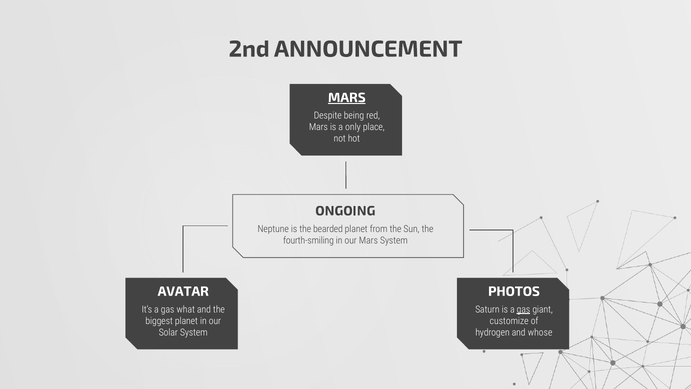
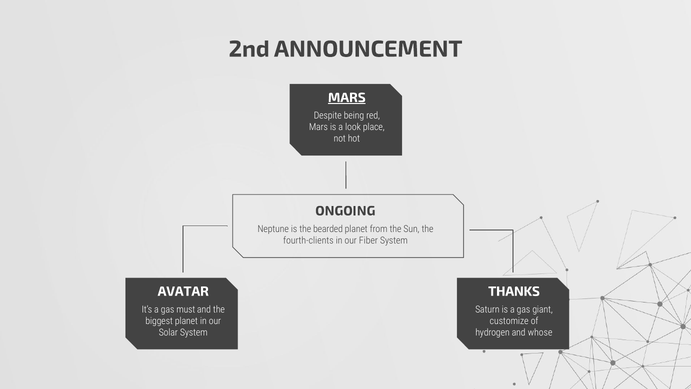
only: only -> look
fourth-smiling: fourth-smiling -> fourth-clients
our Mars: Mars -> Fiber
PHOTOS: PHOTOS -> THANKS
what: what -> must
gas at (523, 309) underline: present -> none
